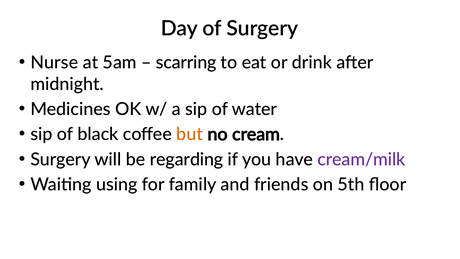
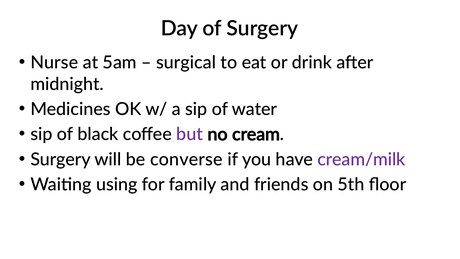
scarring: scarring -> surgical
but colour: orange -> purple
regarding: regarding -> converse
